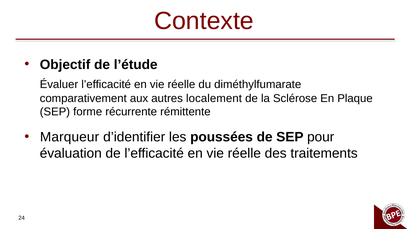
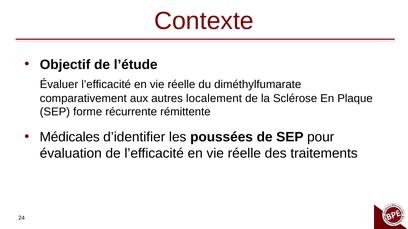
Marqueur: Marqueur -> Médicales
